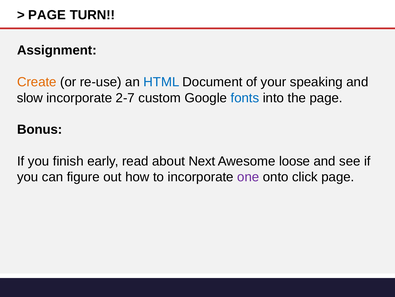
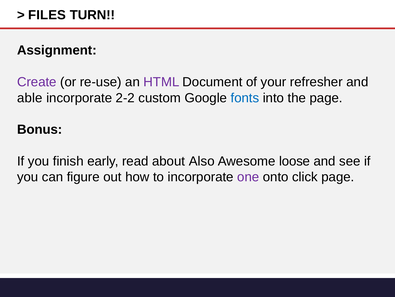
PAGE at (47, 15): PAGE -> FILES
Create colour: orange -> purple
HTML colour: blue -> purple
speaking: speaking -> refresher
slow: slow -> able
2-7: 2-7 -> 2-2
Next: Next -> Also
